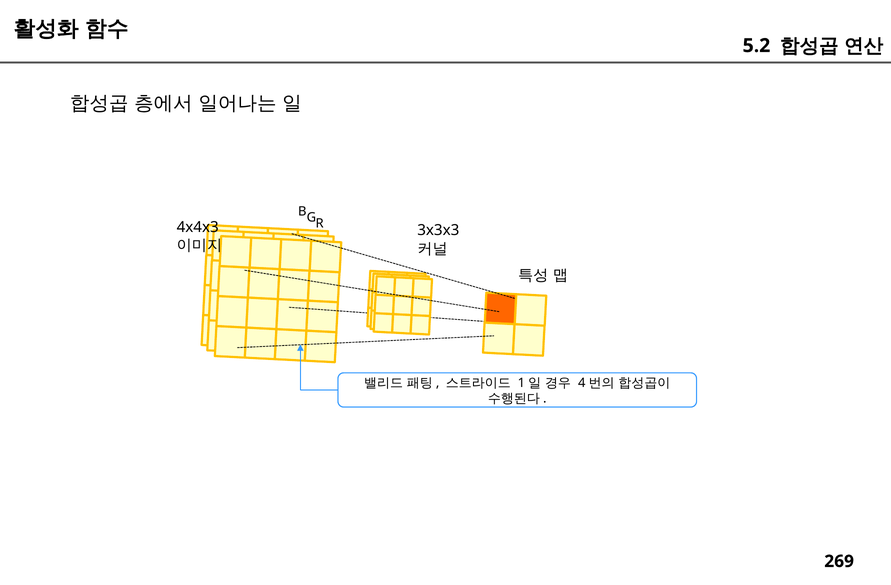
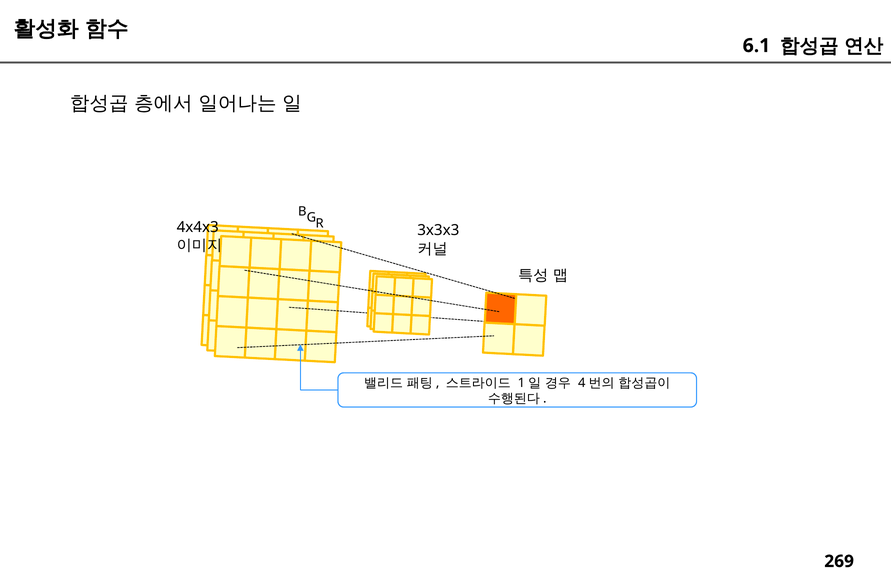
5.2: 5.2 -> 6.1
